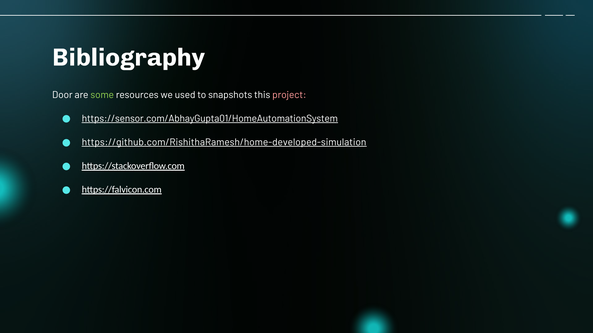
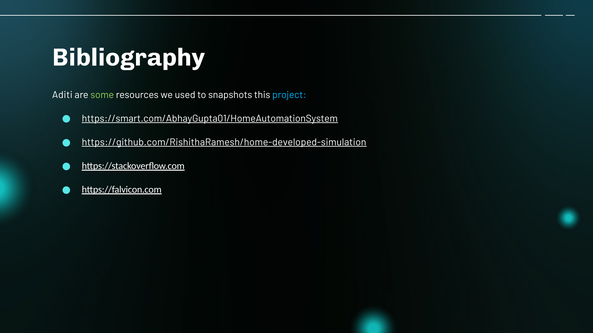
Door: Door -> Aditi
project colour: pink -> light blue
https://sensor.com/AbhayGupta01/HomeAutomationSystem: https://sensor.com/AbhayGupta01/HomeAutomationSystem -> https://smart.com/AbhayGupta01/HomeAutomationSystem
